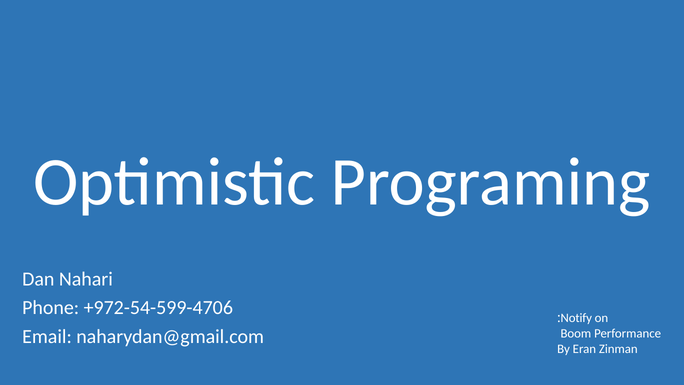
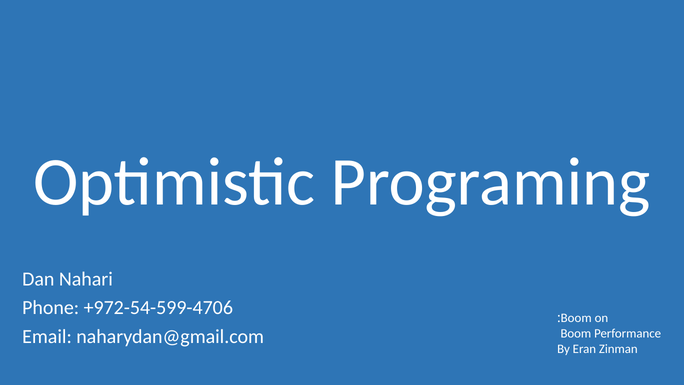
Notify at (576, 318): Notify -> Boom
